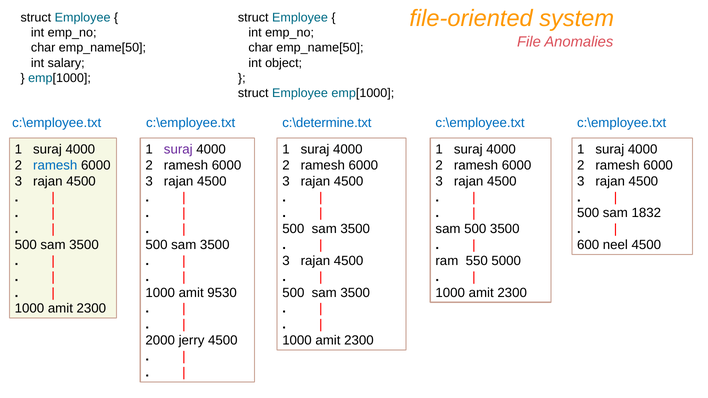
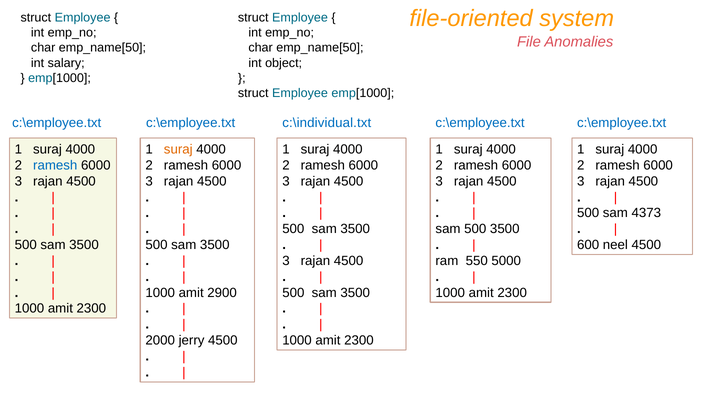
c:\determine.txt: c:\determine.txt -> c:\individual.txt
suraj at (178, 149) colour: purple -> orange
1832: 1832 -> 4373
9530: 9530 -> 2900
